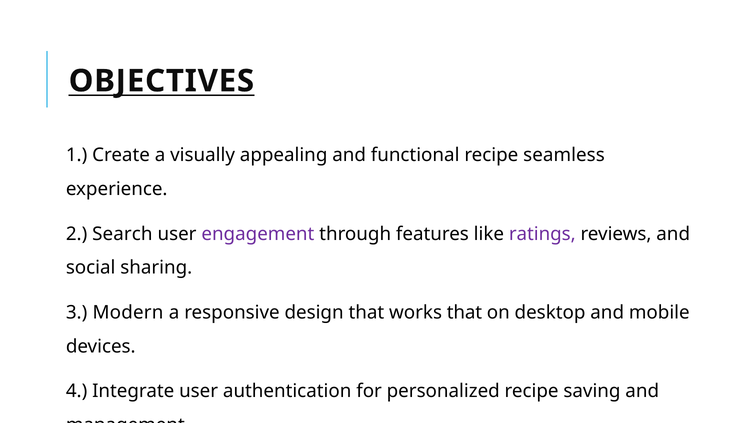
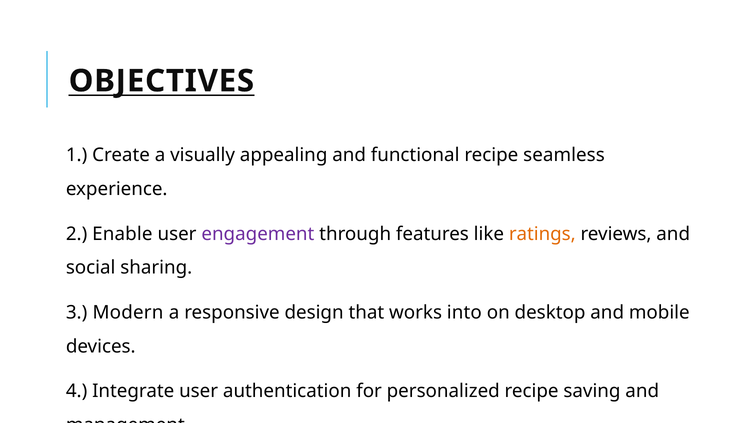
Search: Search -> Enable
ratings colour: purple -> orange
works that: that -> into
